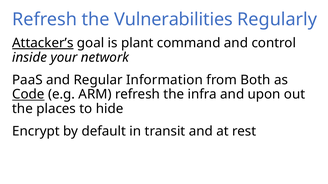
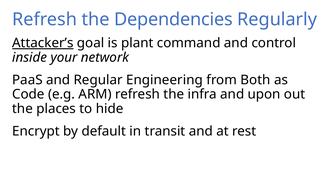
Vulnerabilities: Vulnerabilities -> Dependencies
Information: Information -> Engineering
Code underline: present -> none
